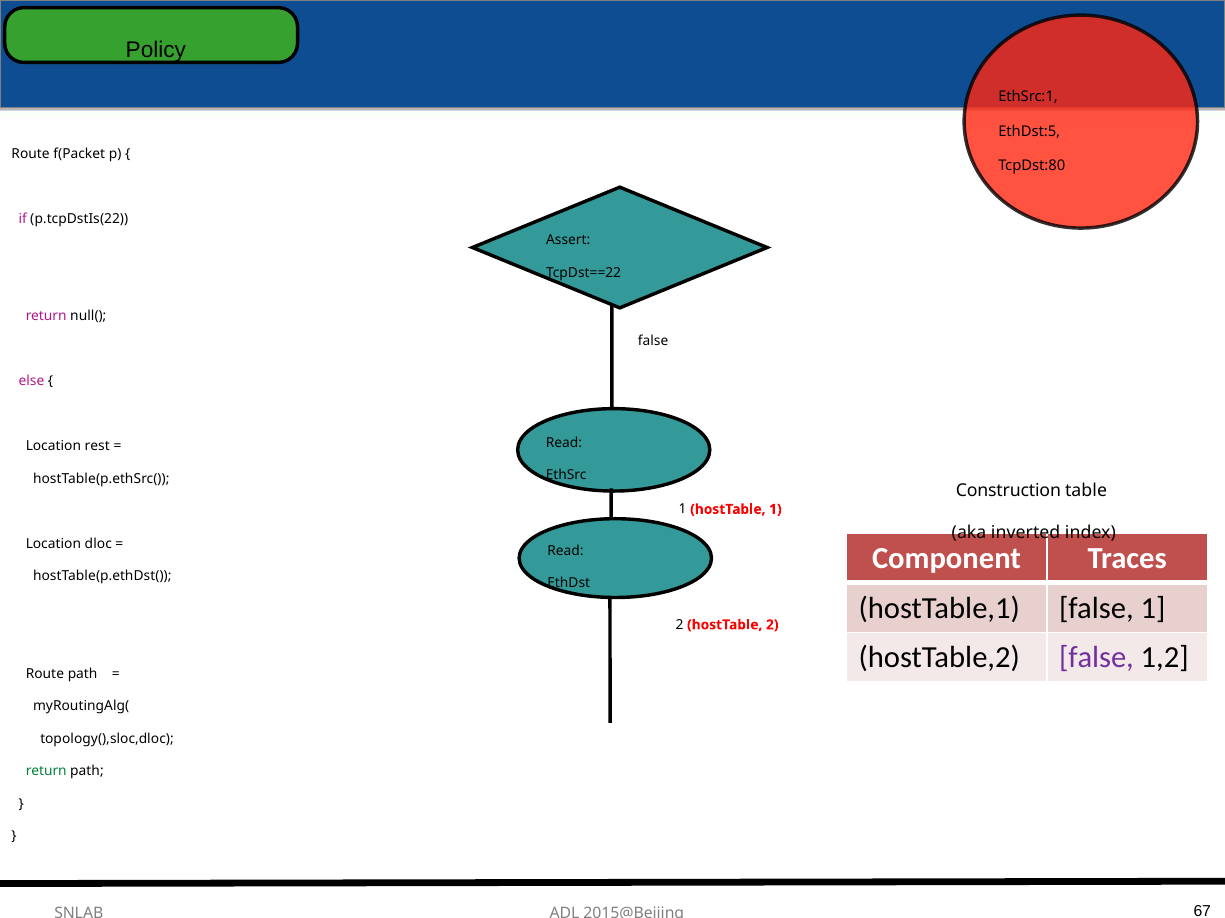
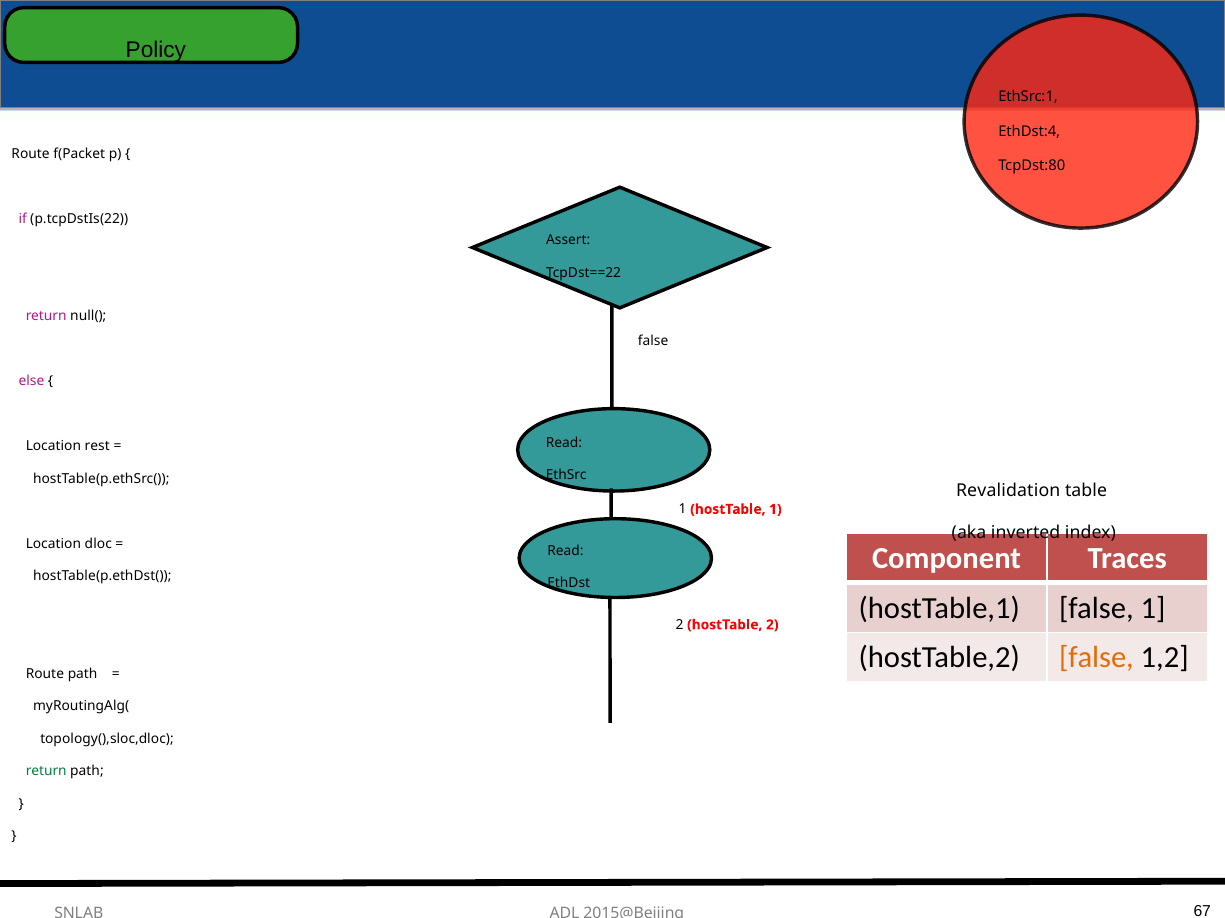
EthDst:5: EthDst:5 -> EthDst:4
Construction: Construction -> Revalidation
false at (1096, 658) colour: purple -> orange
